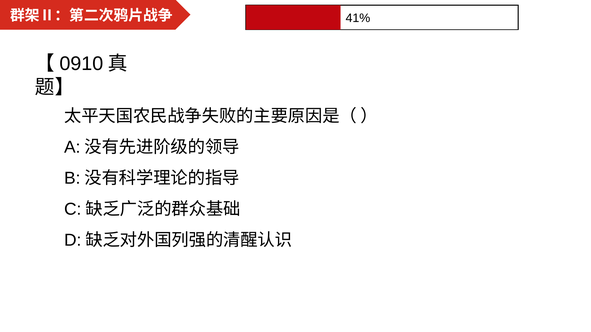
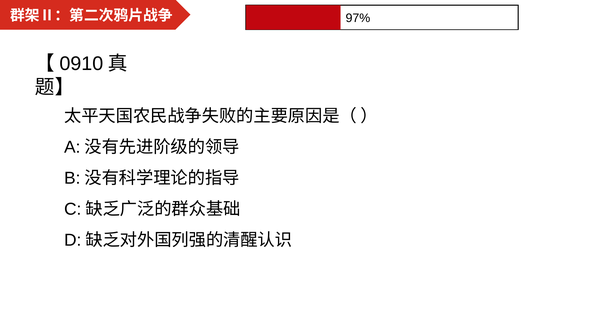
41%: 41% -> 97%
